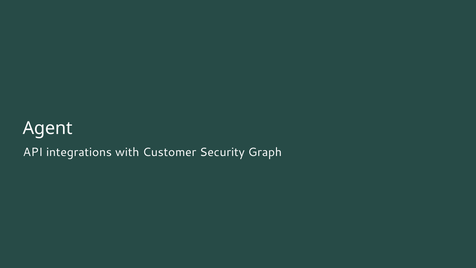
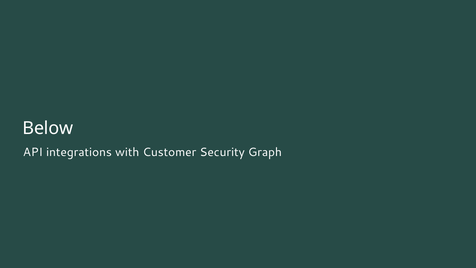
Agent: Agent -> Below
